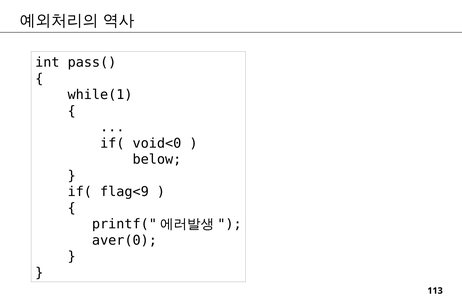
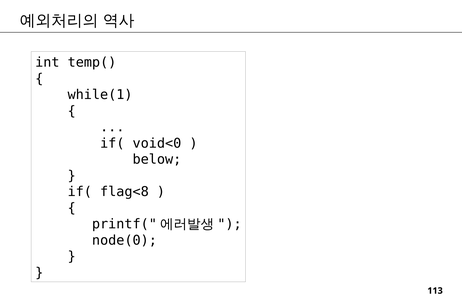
pass(: pass( -> temp(
flag<9: flag<9 -> flag<8
aver(0: aver(0 -> node(0
